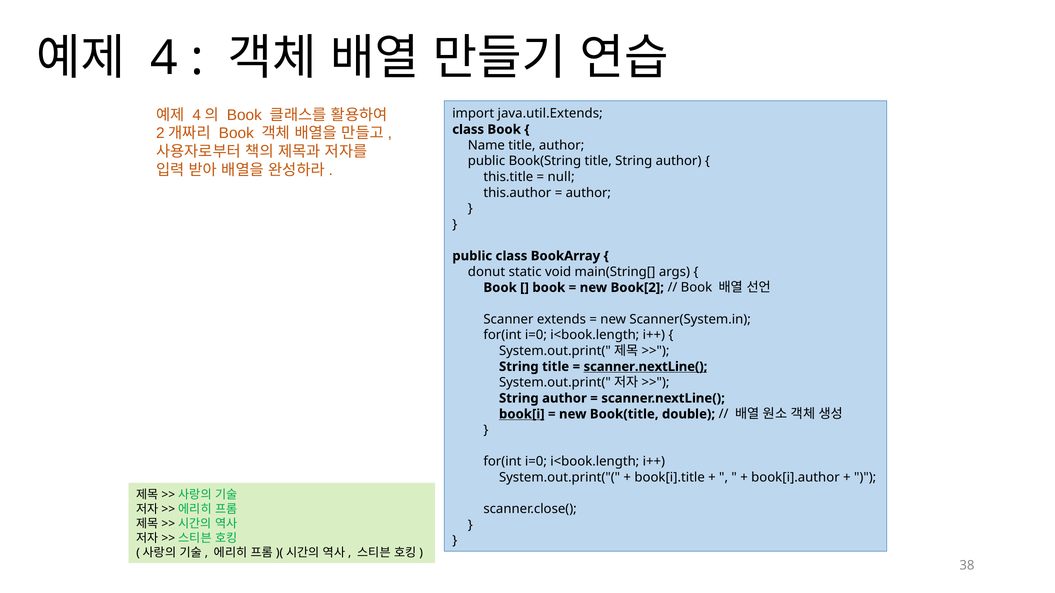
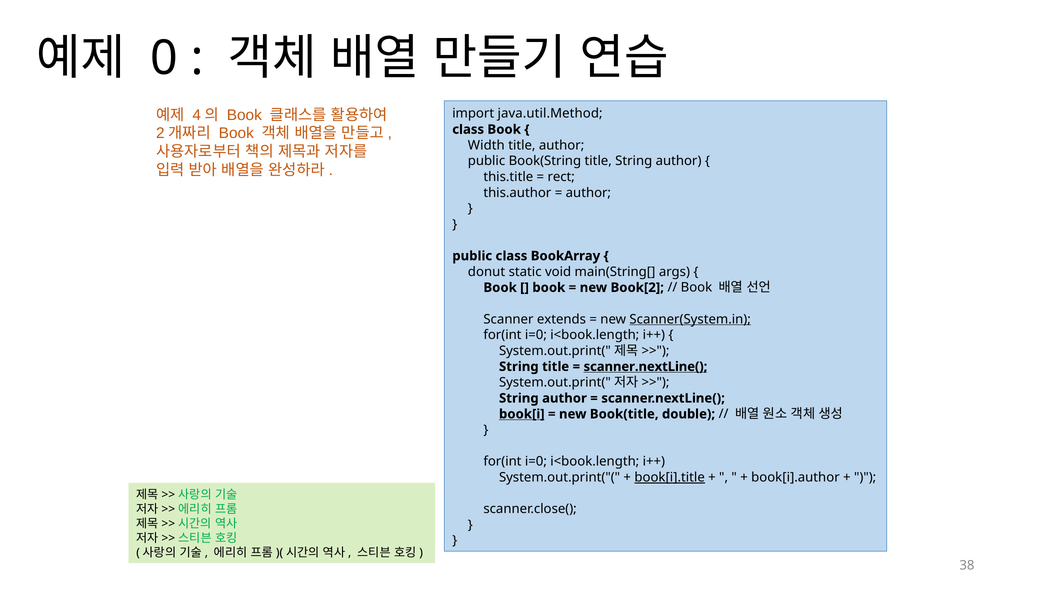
4: 4 -> 0
java.util.Extends: java.util.Extends -> java.util.Method
Name: Name -> Width
null: null -> rect
Scanner(System.in underline: none -> present
book[i].title underline: none -> present
